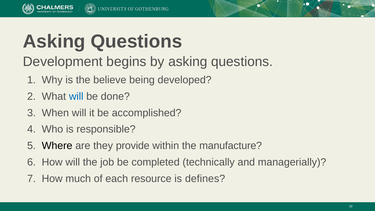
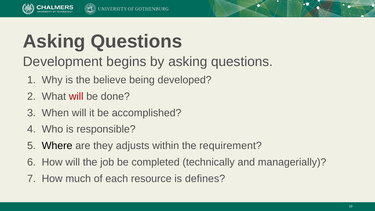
will at (76, 96) colour: blue -> red
provide: provide -> adjusts
manufacture: manufacture -> requirement
